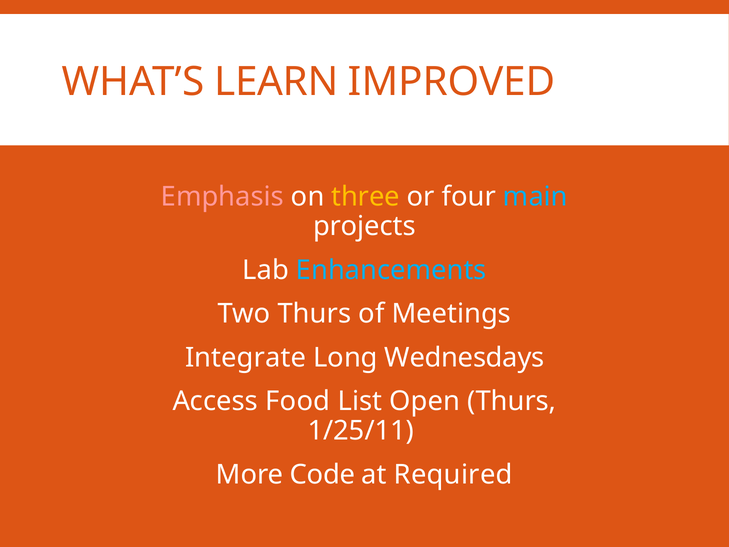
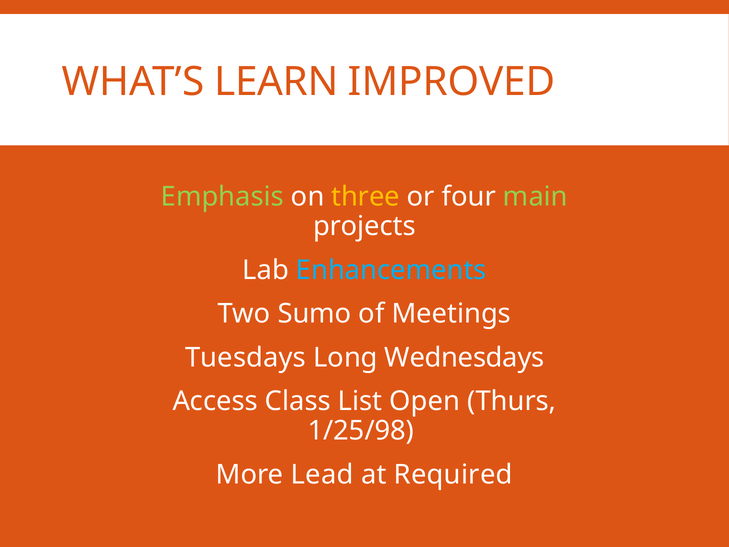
Emphasis colour: pink -> light green
main colour: light blue -> light green
Two Thurs: Thurs -> Sumo
Integrate: Integrate -> Tuesdays
Food: Food -> Class
1/25/11: 1/25/11 -> 1/25/98
Code: Code -> Lead
